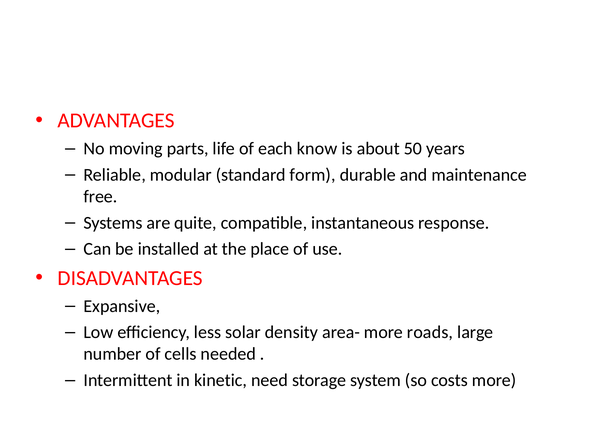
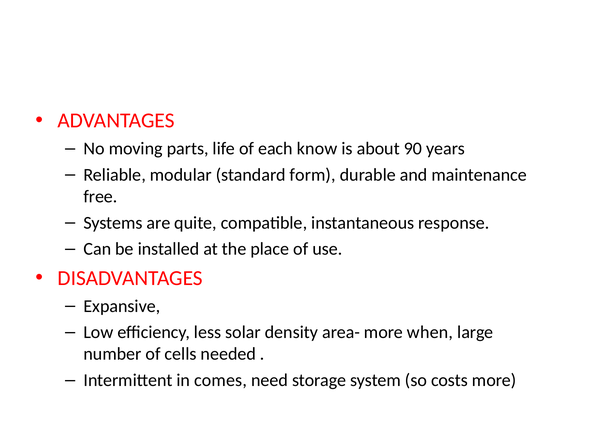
50: 50 -> 90
roads: roads -> when
kinetic: kinetic -> comes
